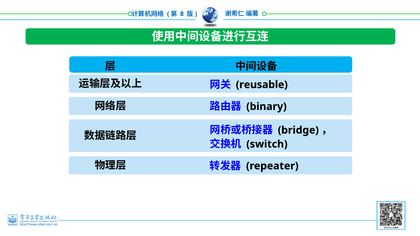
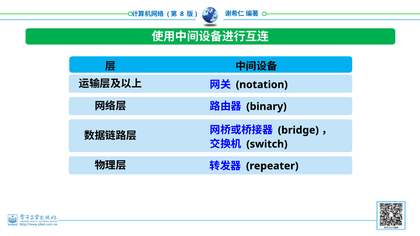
reusable: reusable -> notation
